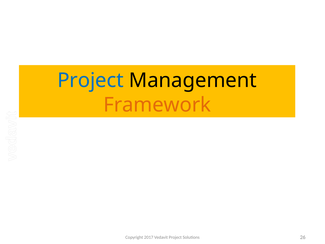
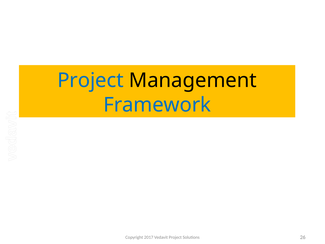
Framework colour: orange -> blue
